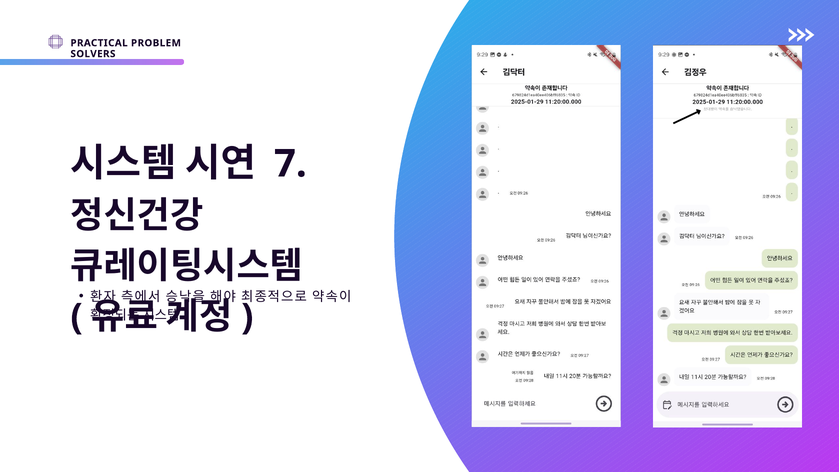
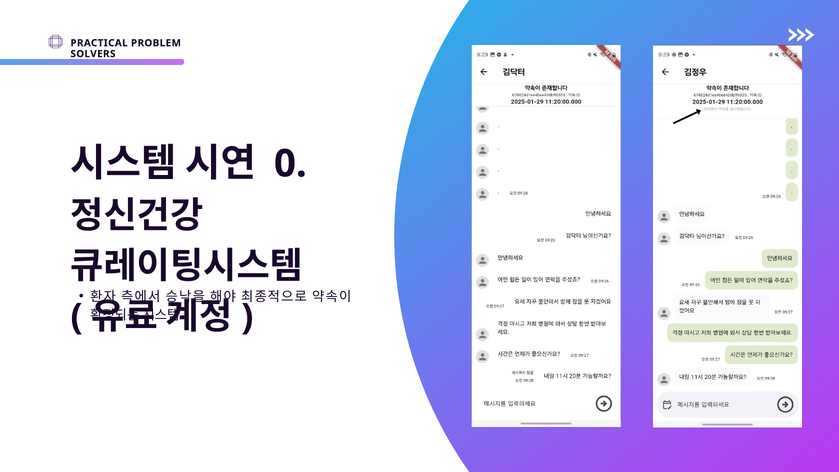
7: 7 -> 0
